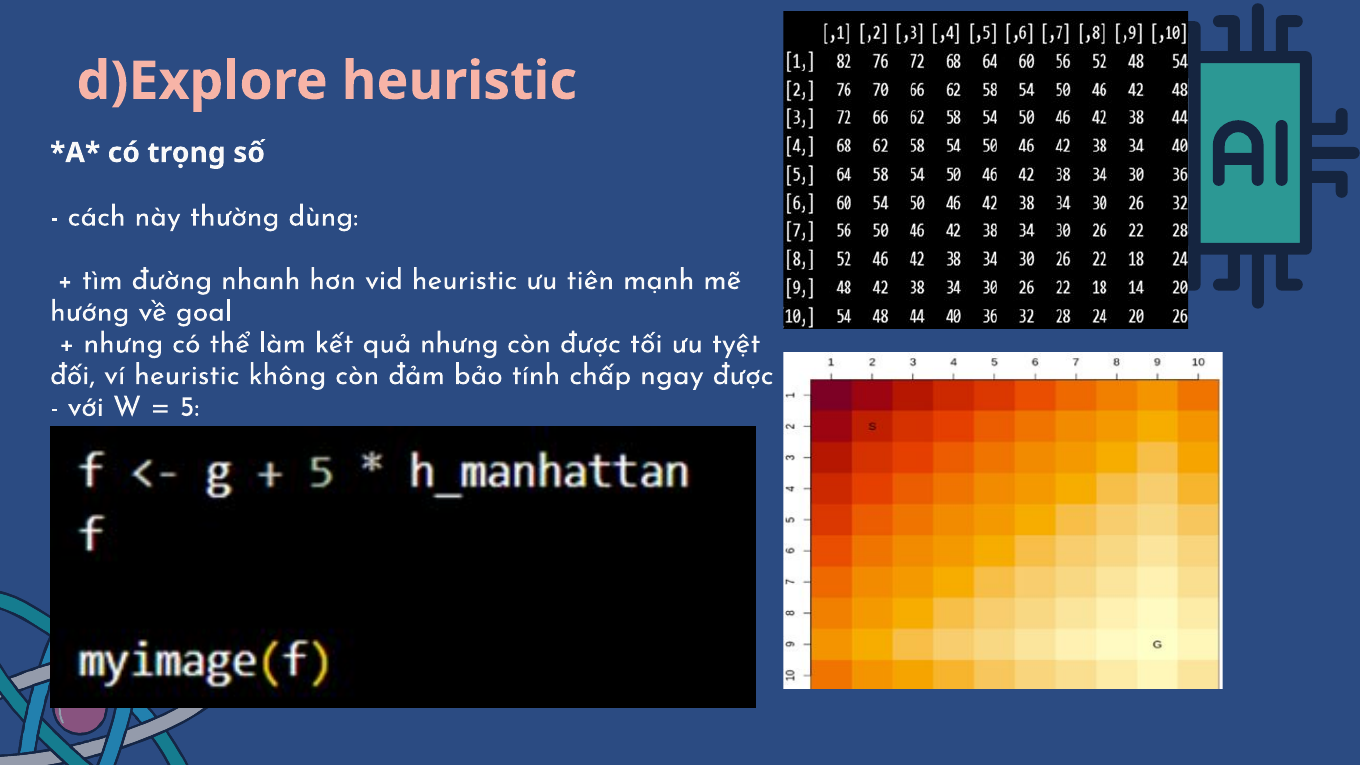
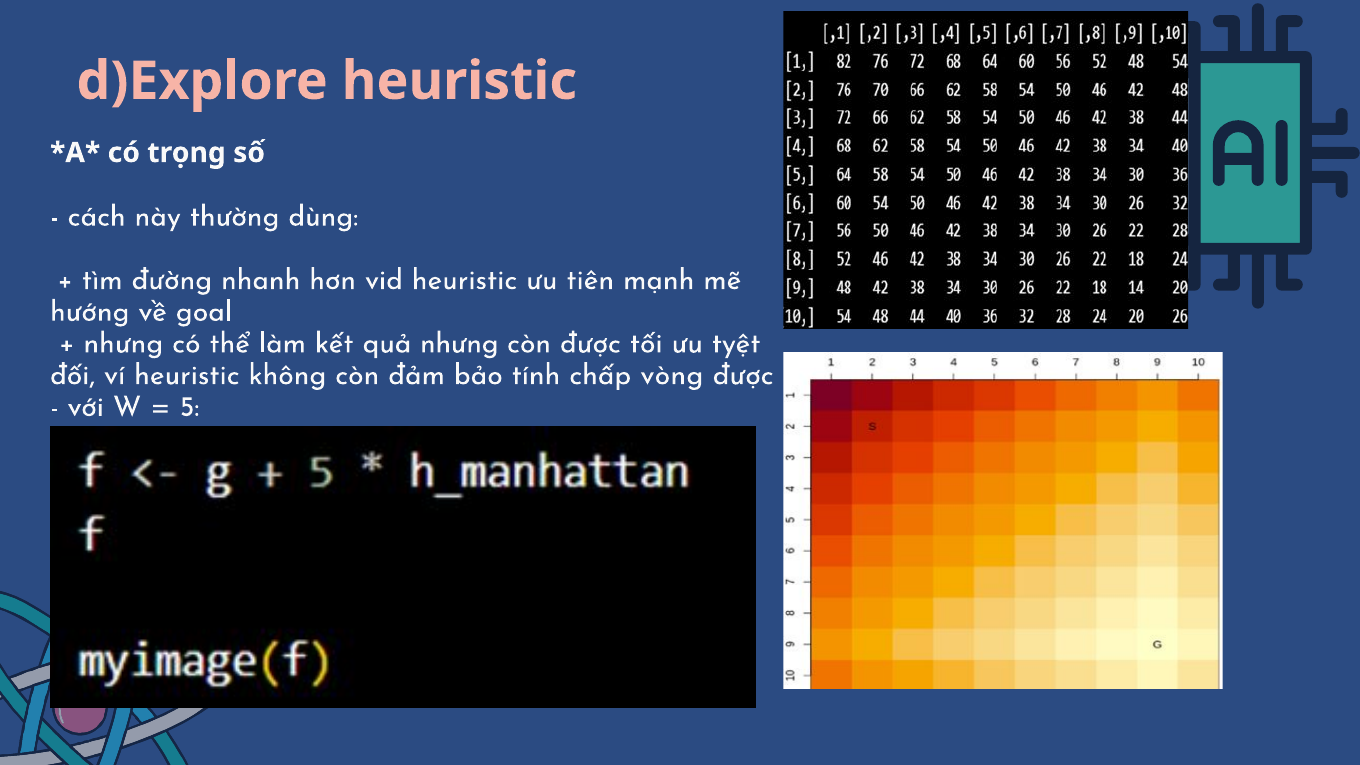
ngay: ngay -> vòng
